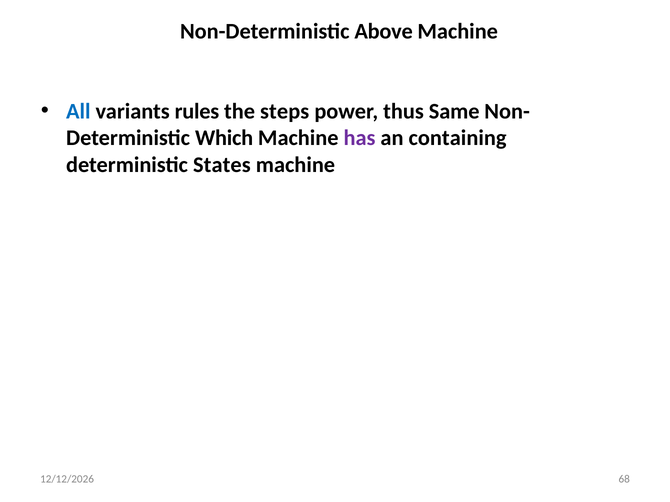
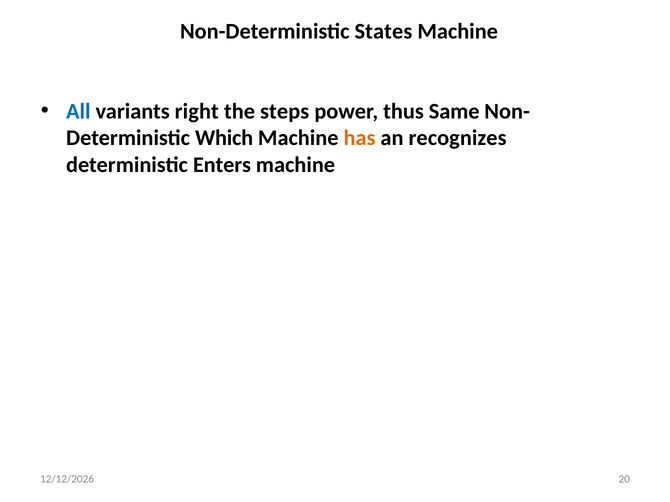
Above: Above -> States
rules: rules -> right
has colour: purple -> orange
containing: containing -> recognizes
States: States -> Enters
68: 68 -> 20
